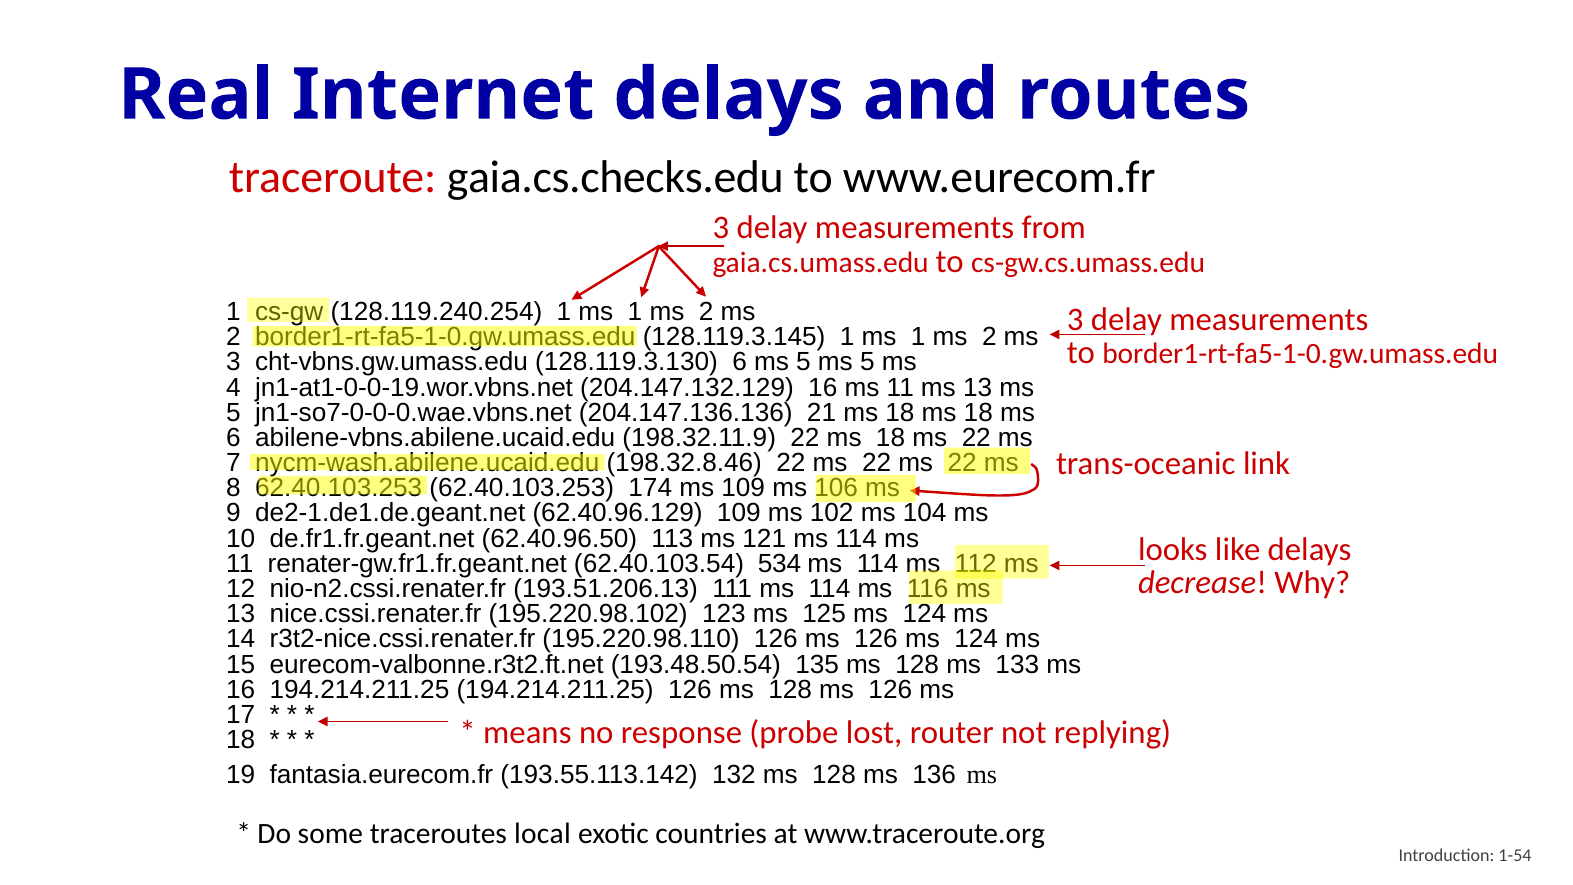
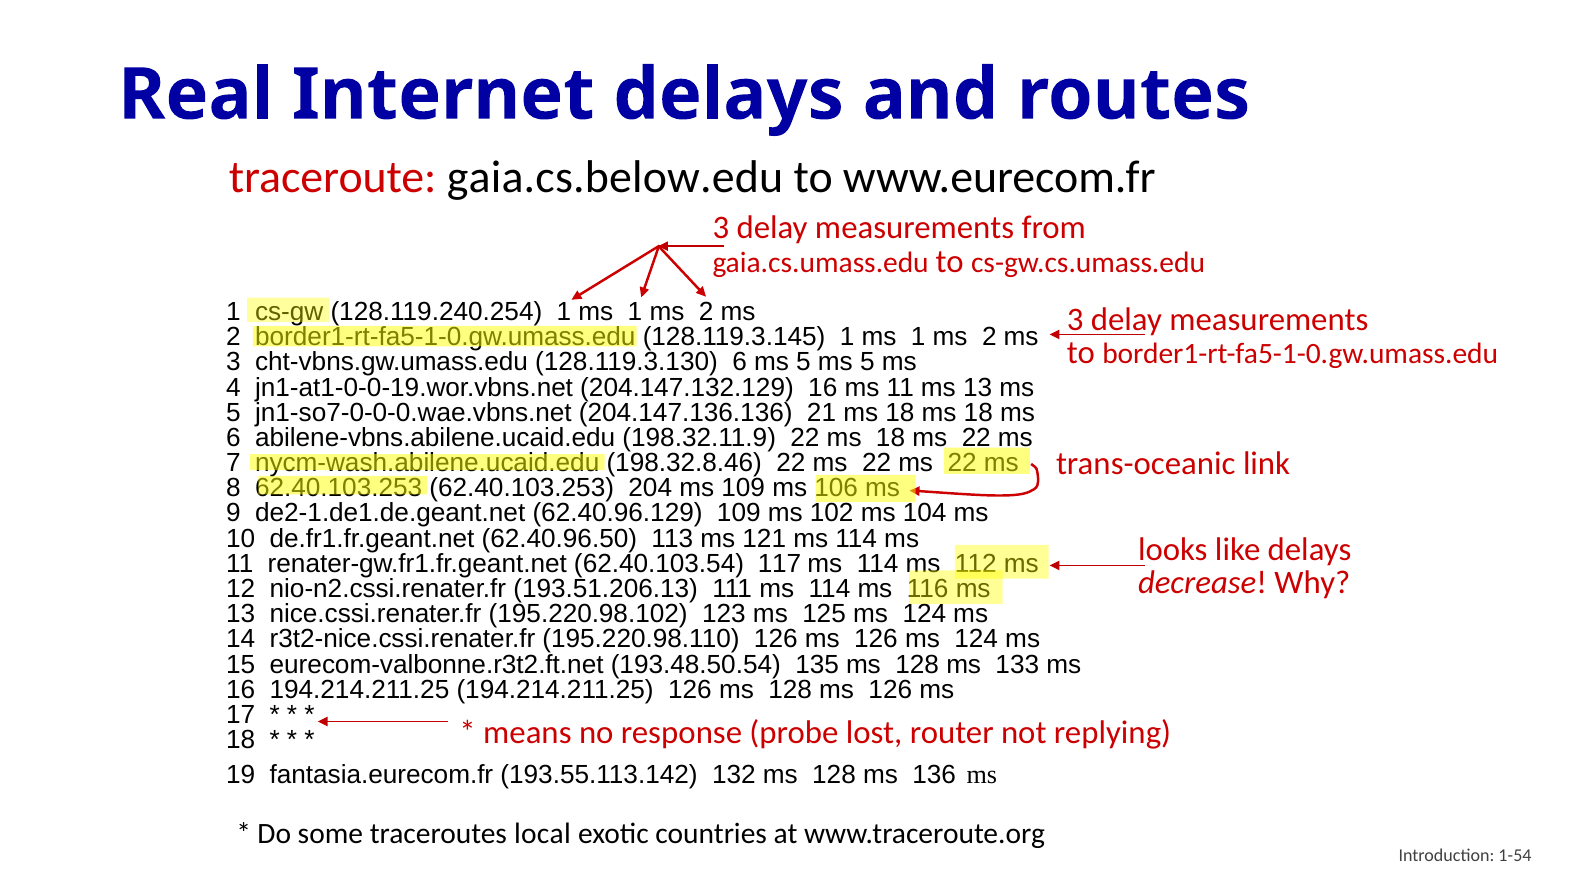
gaia.cs.checks.edu: gaia.cs.checks.edu -> gaia.cs.below.edu
174: 174 -> 204
534: 534 -> 117
